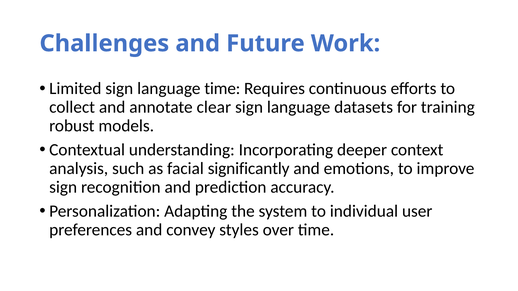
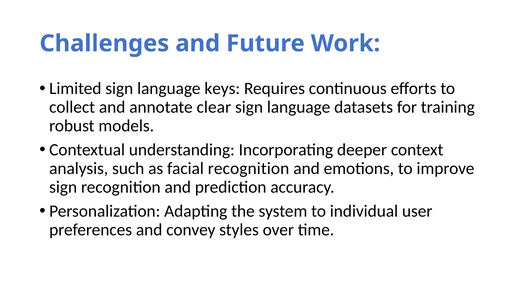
language time: time -> keys
facial significantly: significantly -> recognition
